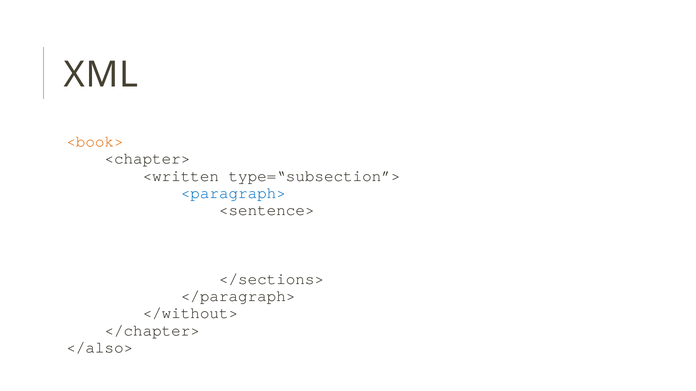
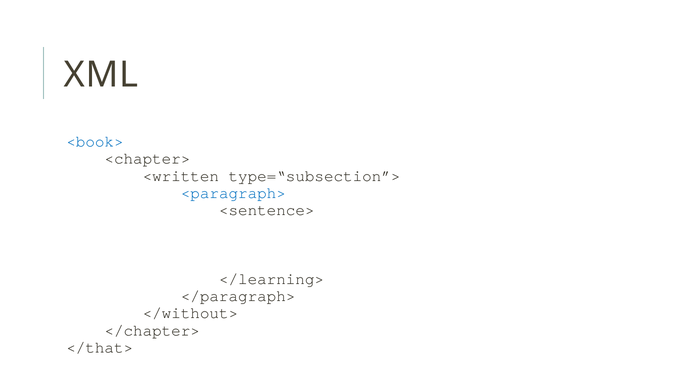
<book> colour: orange -> blue
</sections>: </sections> -> </learning>
</also>: </also> -> </that>
